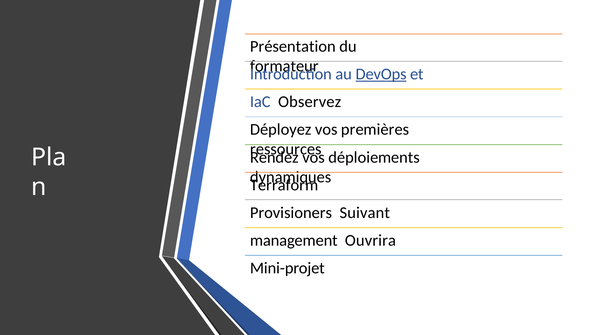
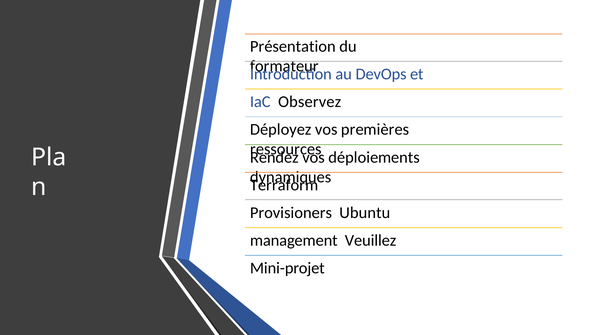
DevOps underline: present -> none
Suivant: Suivant -> Ubuntu
Ouvrira: Ouvrira -> Veuillez
